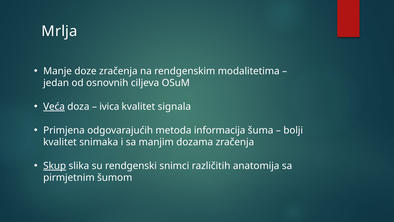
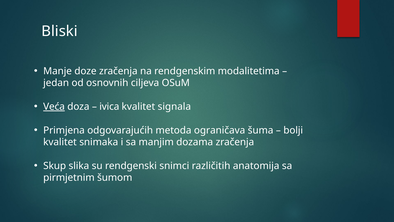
Mrlja: Mrlja -> Bliski
informacija: informacija -> ograničava
Skup underline: present -> none
